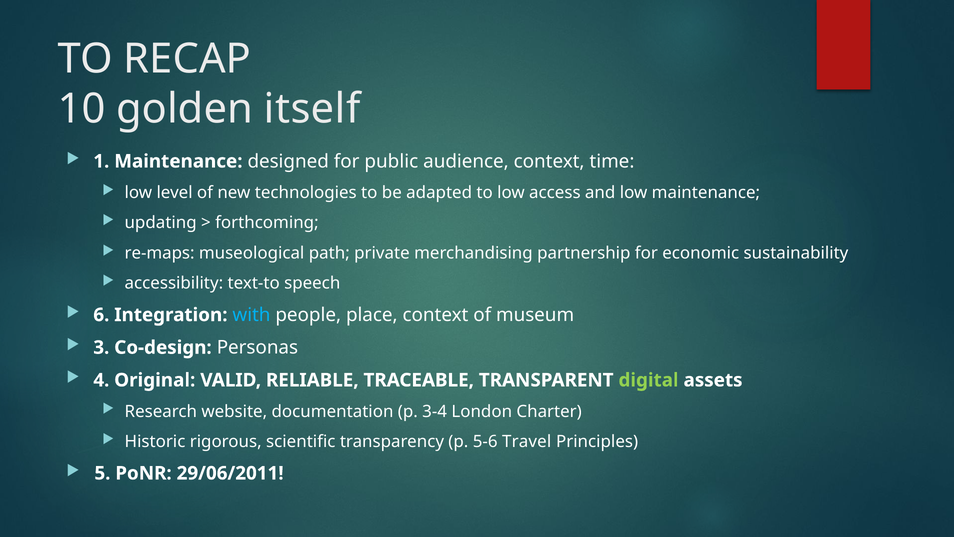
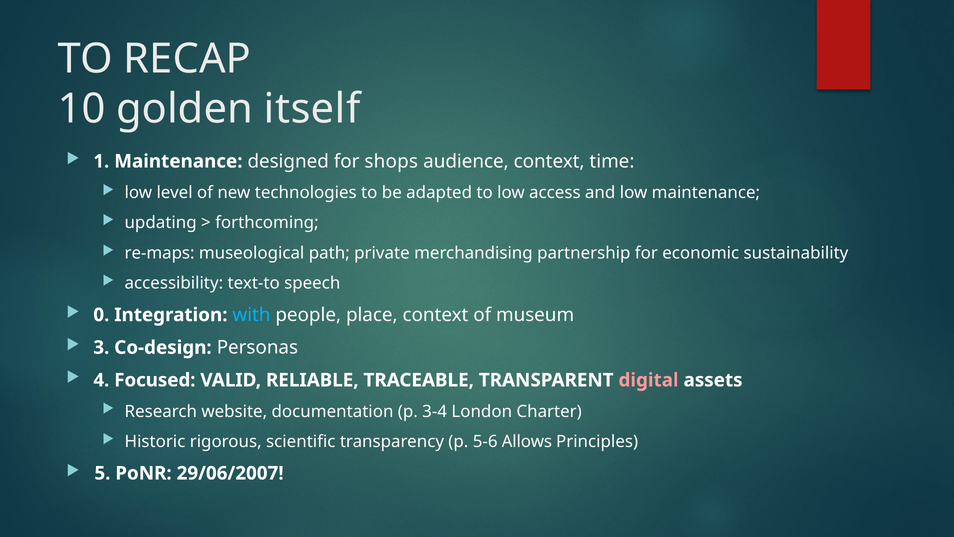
public: public -> shops
6: 6 -> 0
Original: Original -> Focused
digital colour: light green -> pink
Travel: Travel -> Allows
29/06/2011: 29/06/2011 -> 29/06/2007
